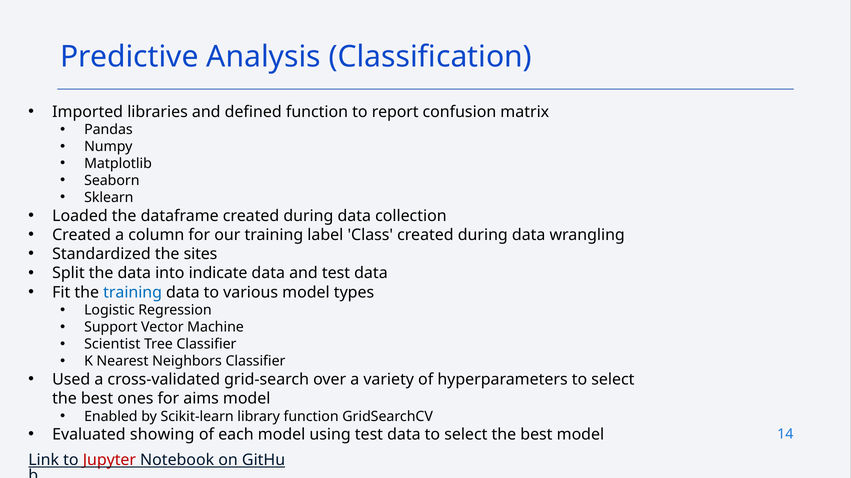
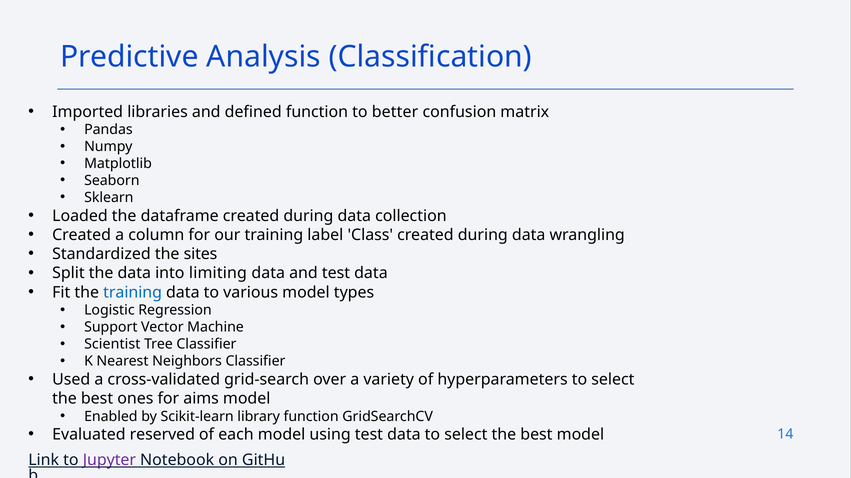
report: report -> better
indicate: indicate -> limiting
showing: showing -> reserved
Jupyter colour: red -> purple
